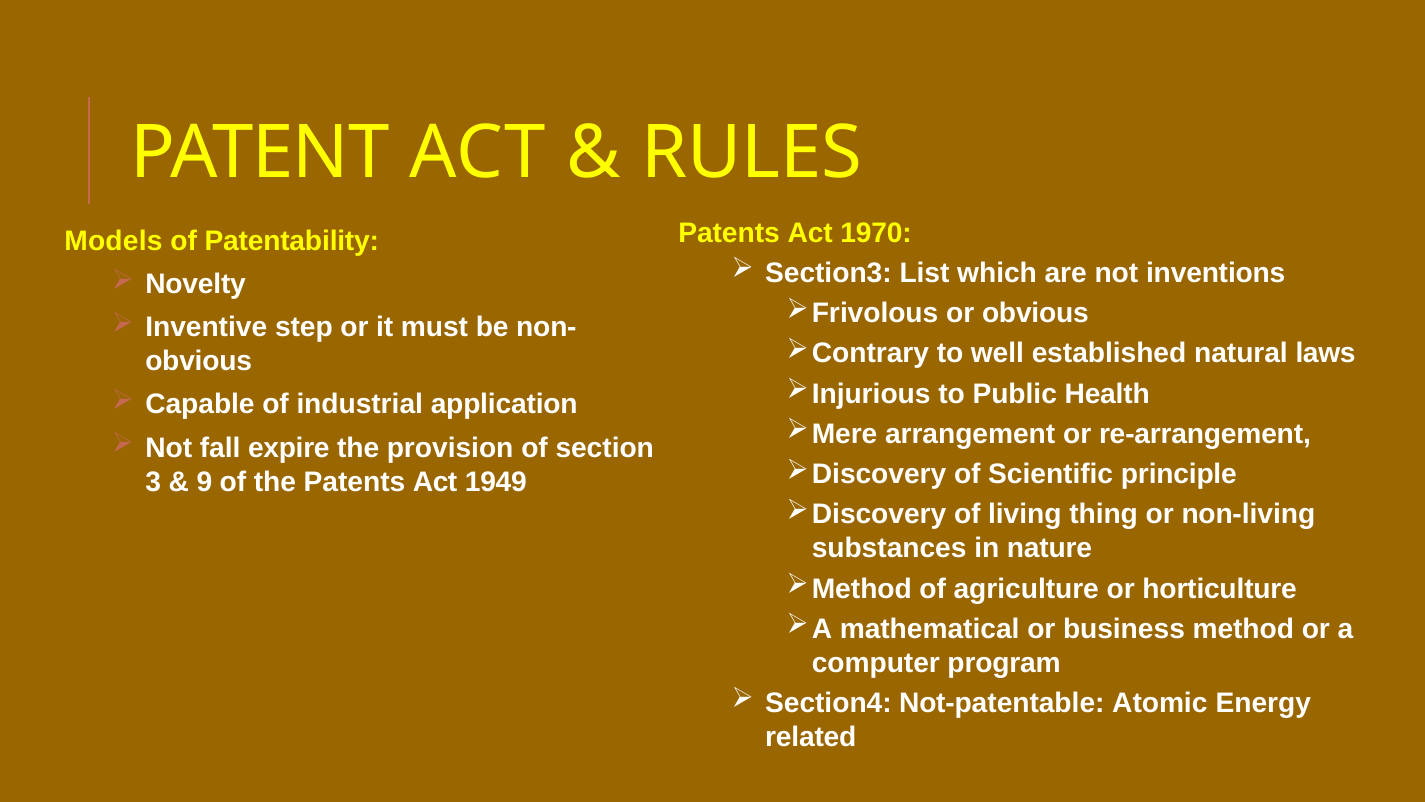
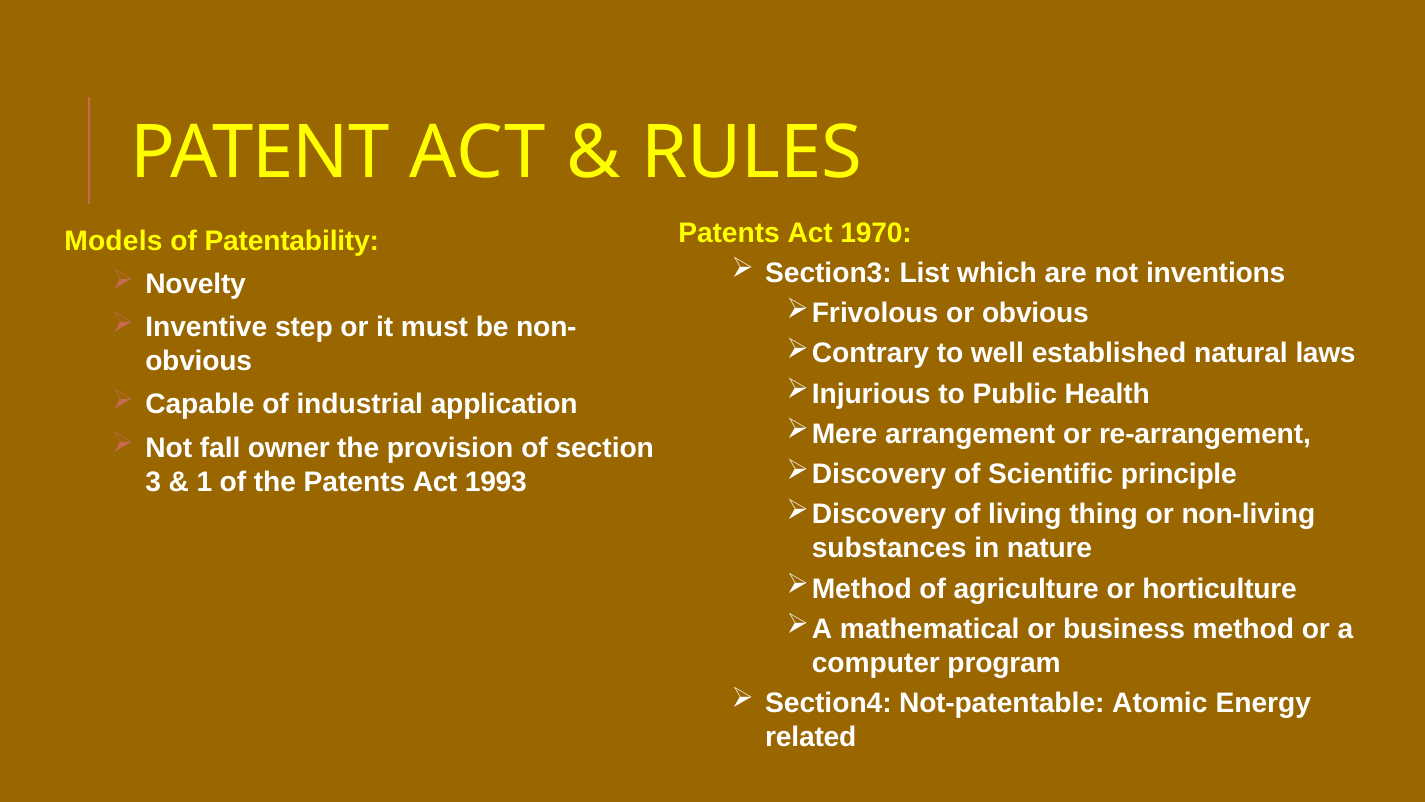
expire: expire -> owner
9: 9 -> 1
1949: 1949 -> 1993
